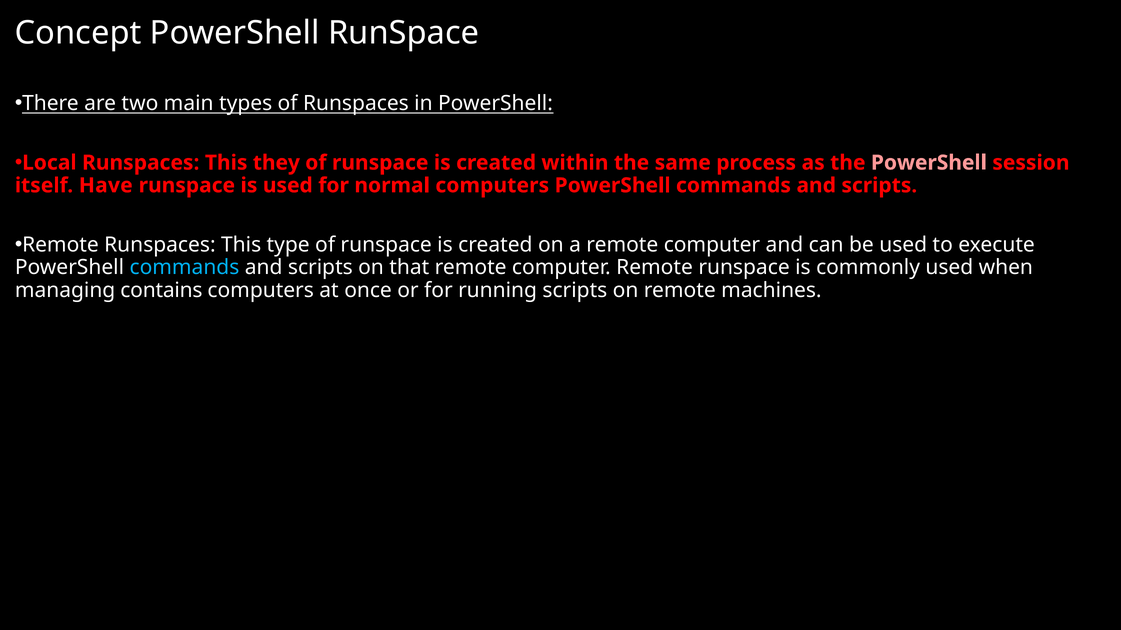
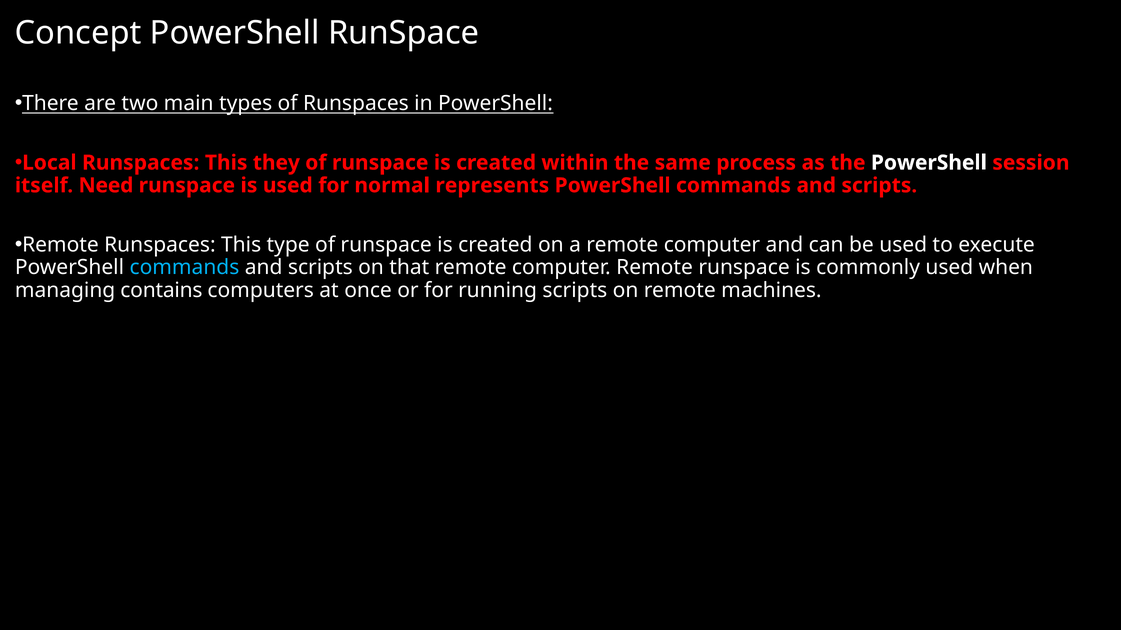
PowerShell at (929, 163) colour: pink -> white
Have: Have -> Need
normal computers: computers -> represents
